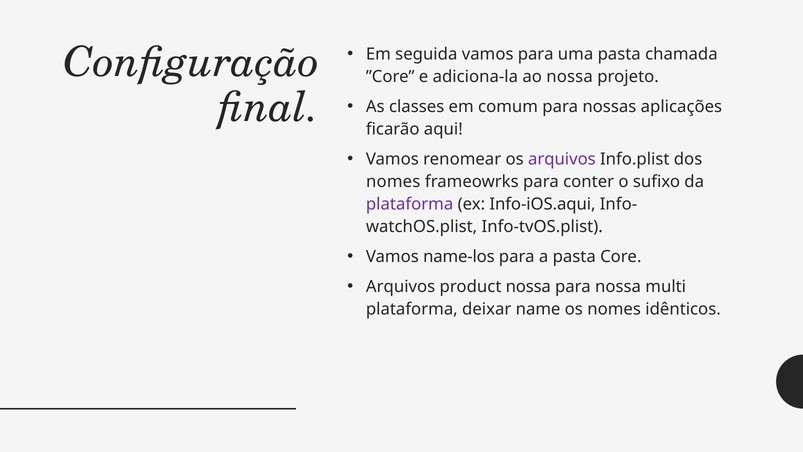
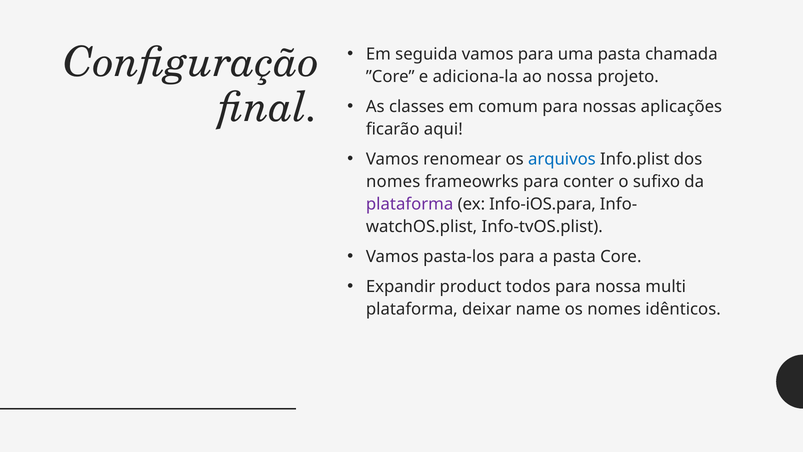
arquivos at (562, 159) colour: purple -> blue
Info-iOS.aqui: Info-iOS.aqui -> Info-iOS.para
name-los: name-los -> pasta-los
Arquivos at (401, 287): Arquivos -> Expandir
product nossa: nossa -> todos
